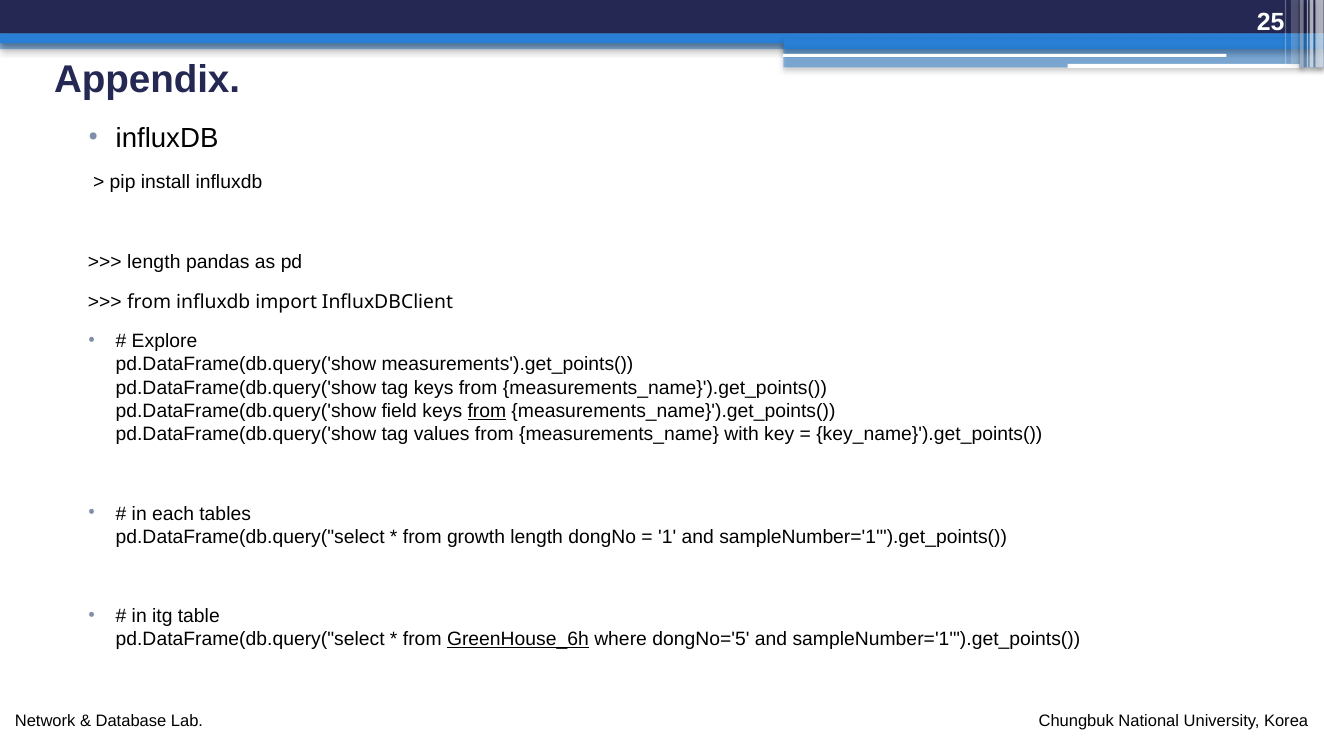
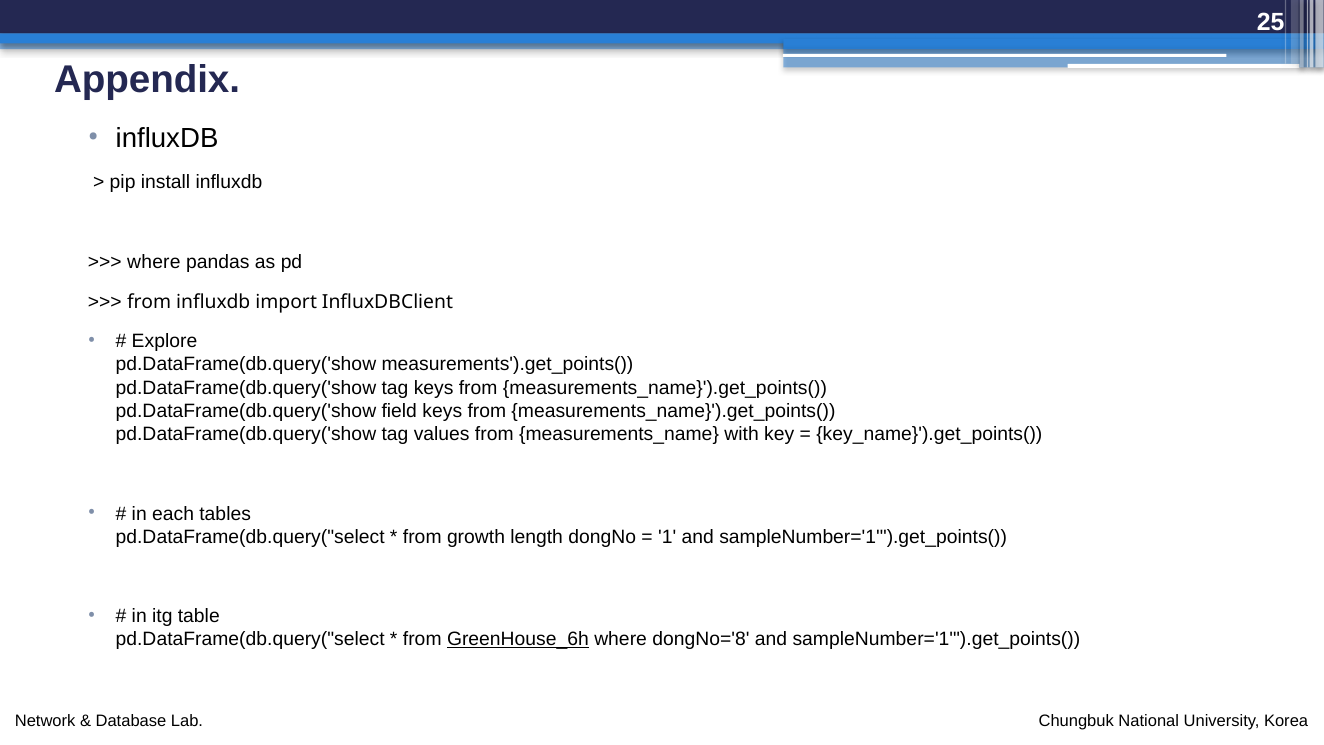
length at (154, 262): length -> where
from at (487, 411) underline: present -> none
dongNo='5: dongNo='5 -> dongNo='8
